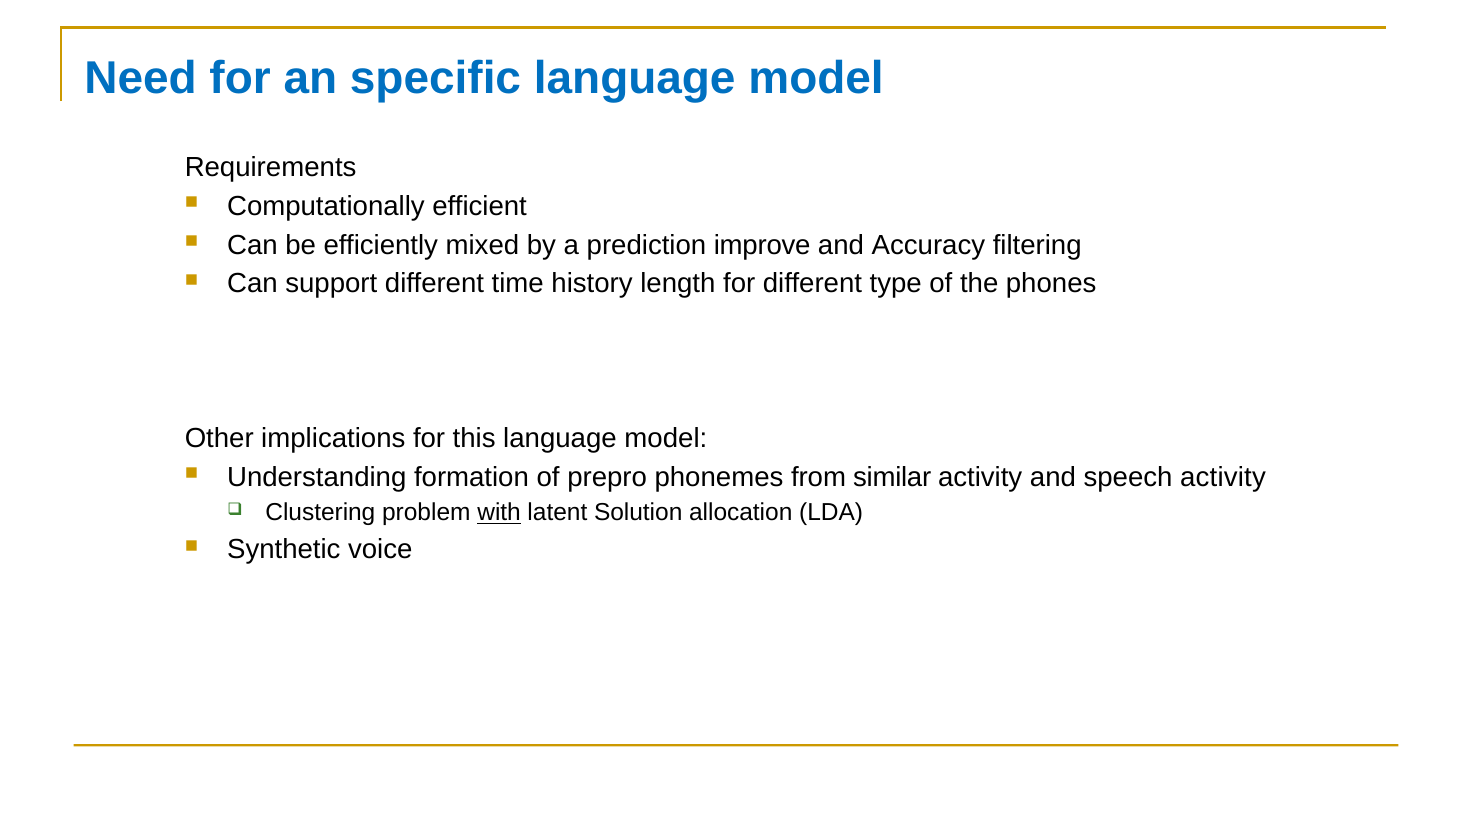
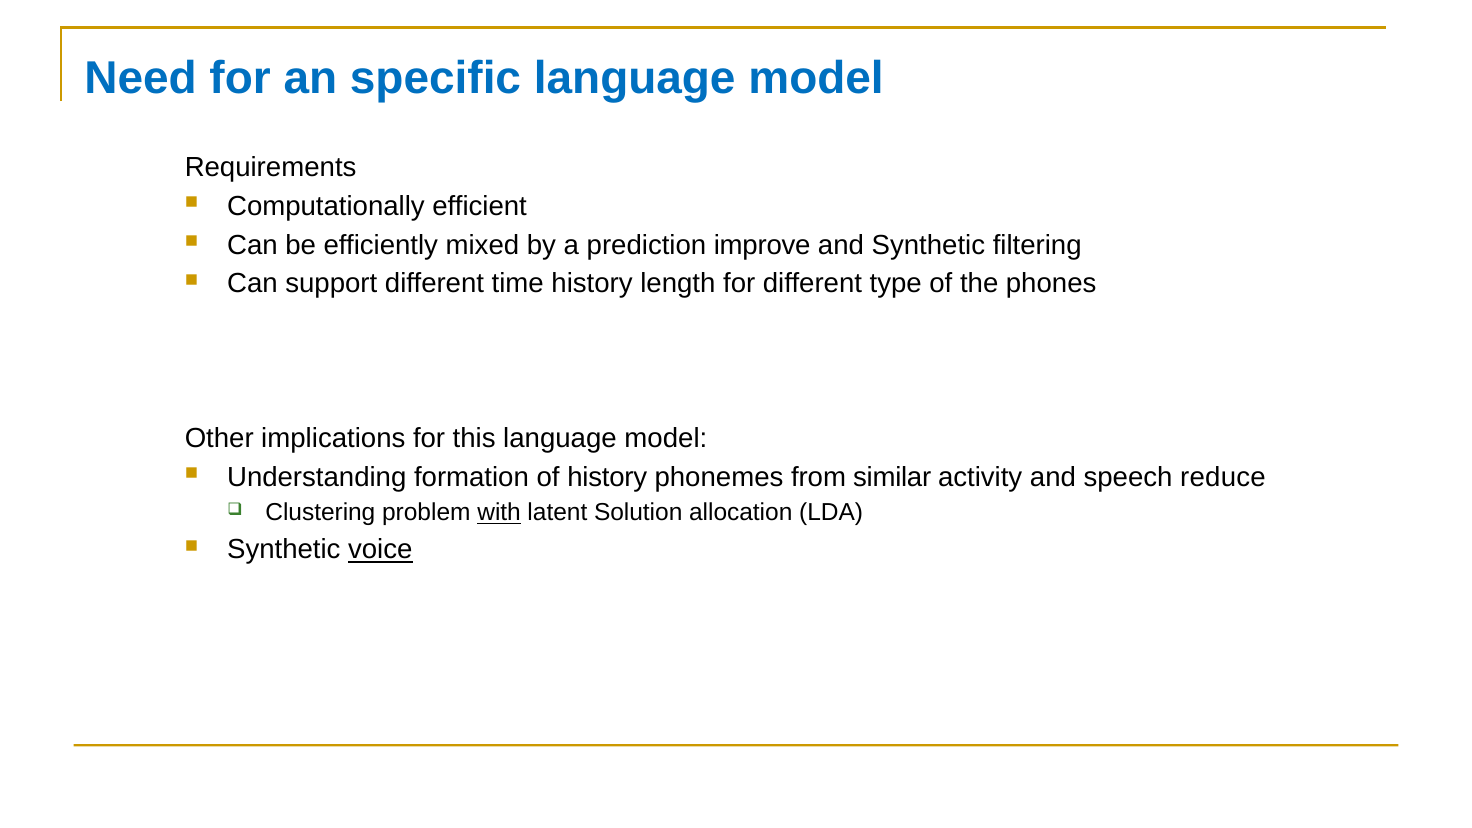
and Accuracy: Accuracy -> Synthetic
of prepro: prepro -> history
speech activity: activity -> reduce
voice underline: none -> present
